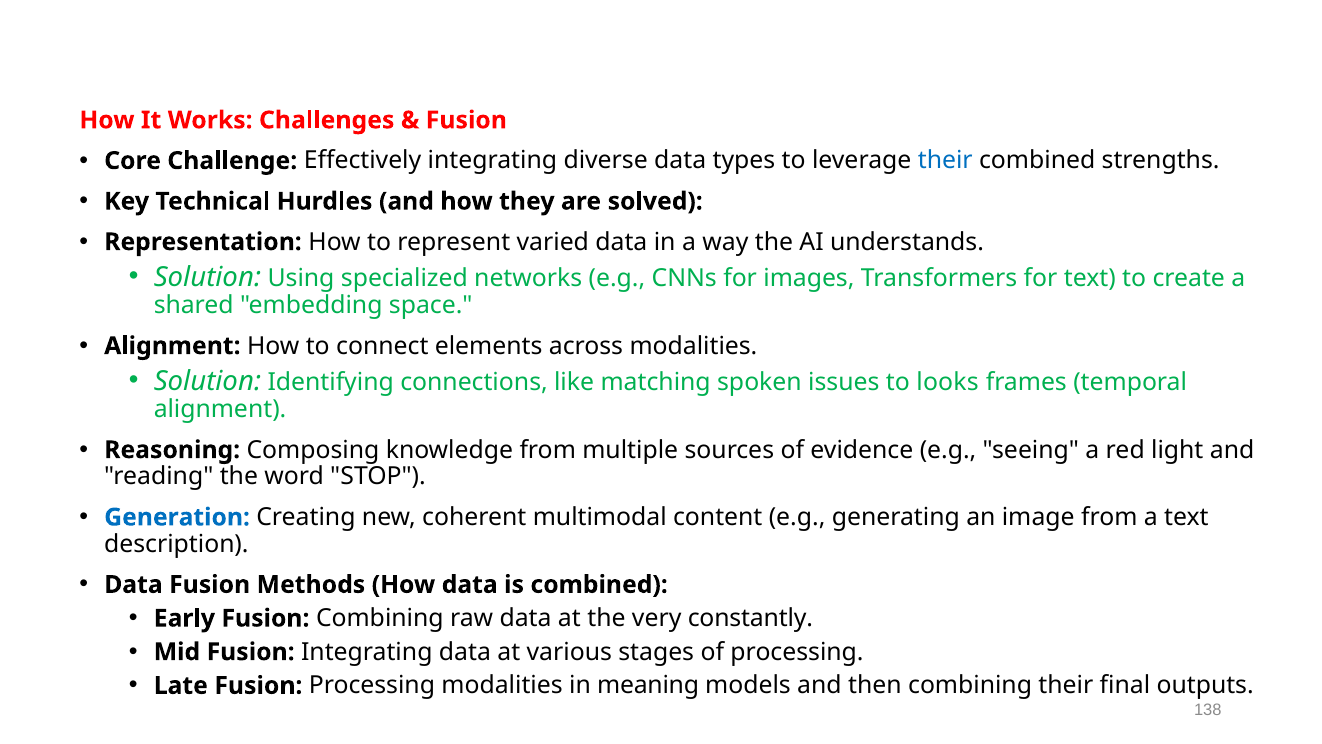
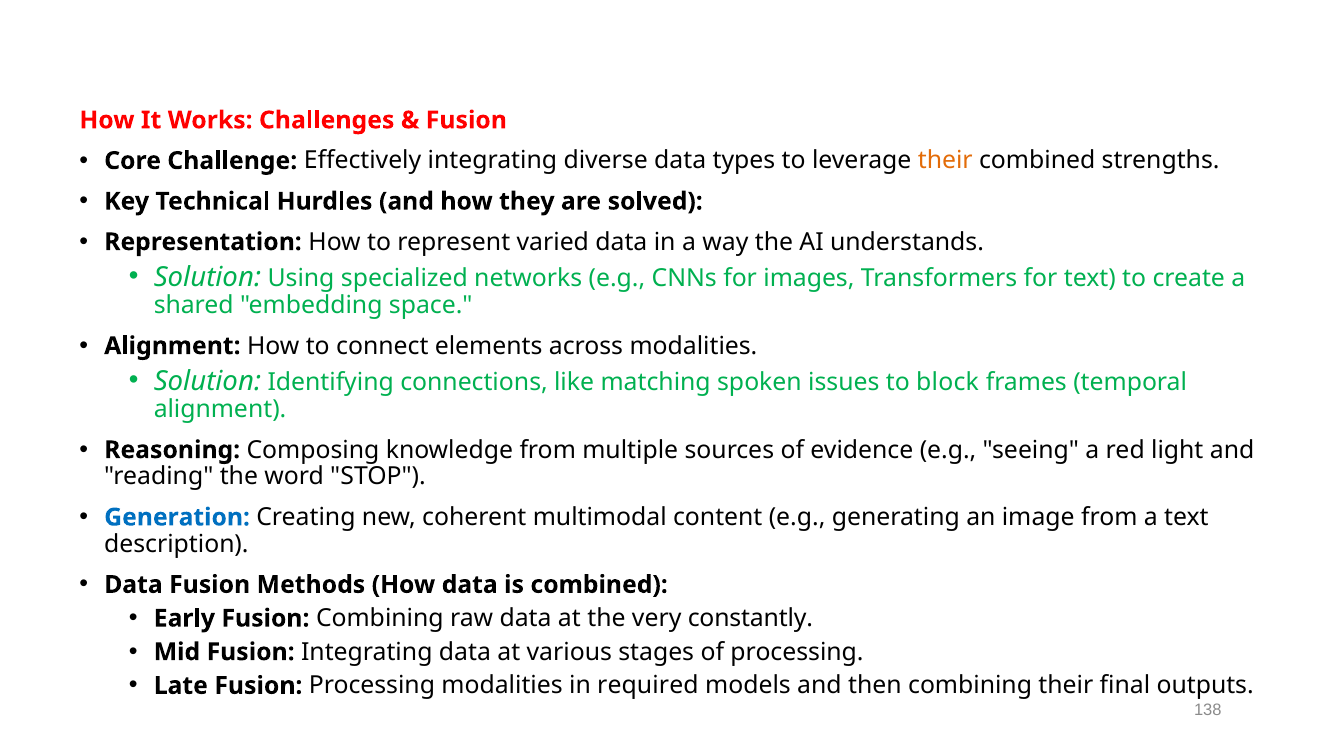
their at (945, 161) colour: blue -> orange
looks: looks -> block
meaning: meaning -> required
